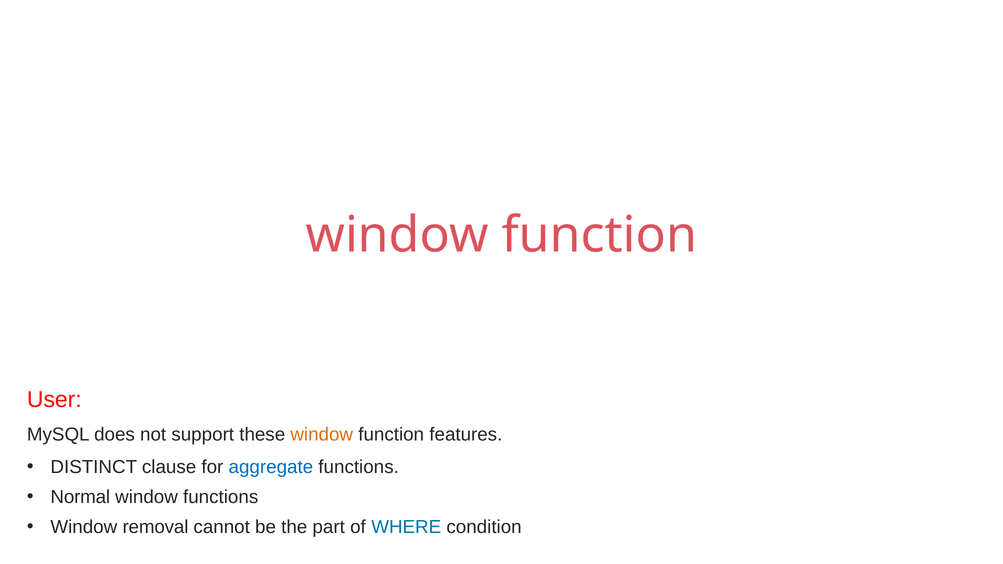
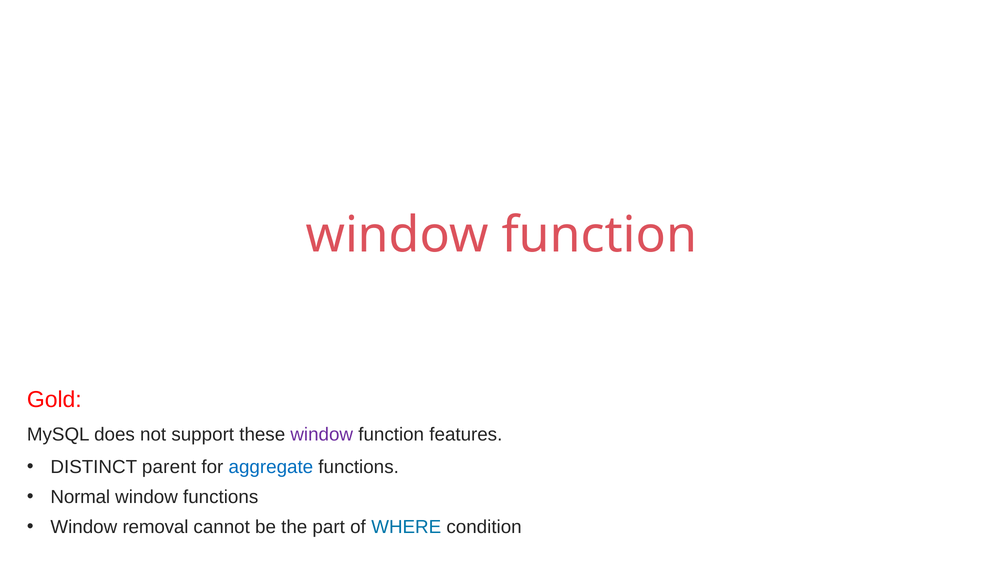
User: User -> Gold
window at (322, 435) colour: orange -> purple
clause: clause -> parent
